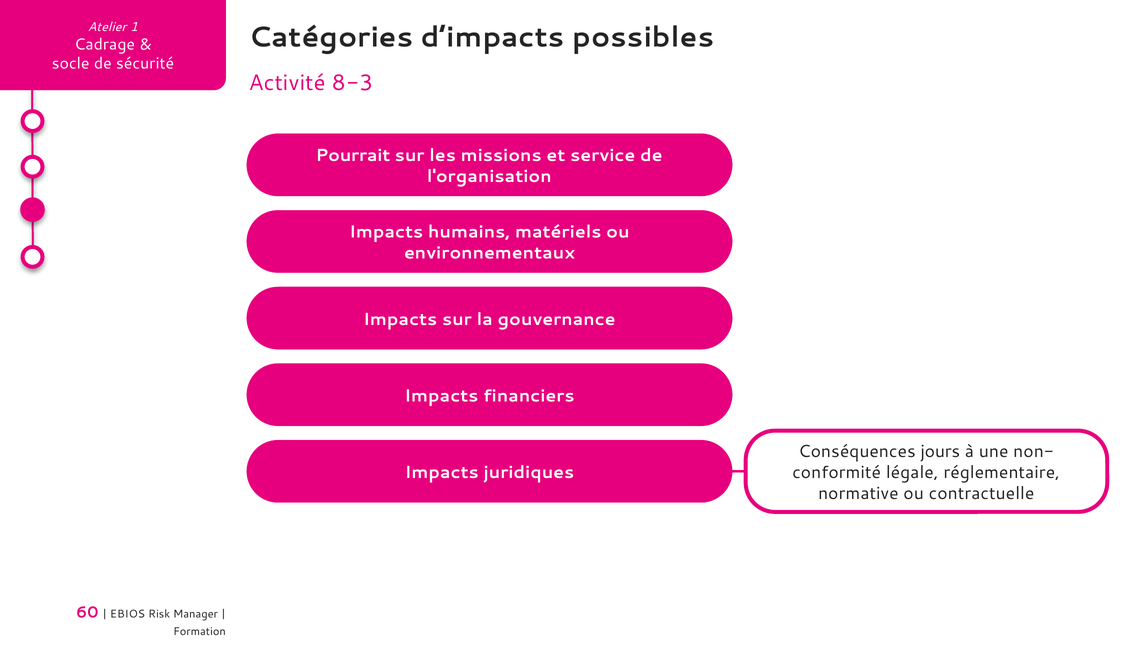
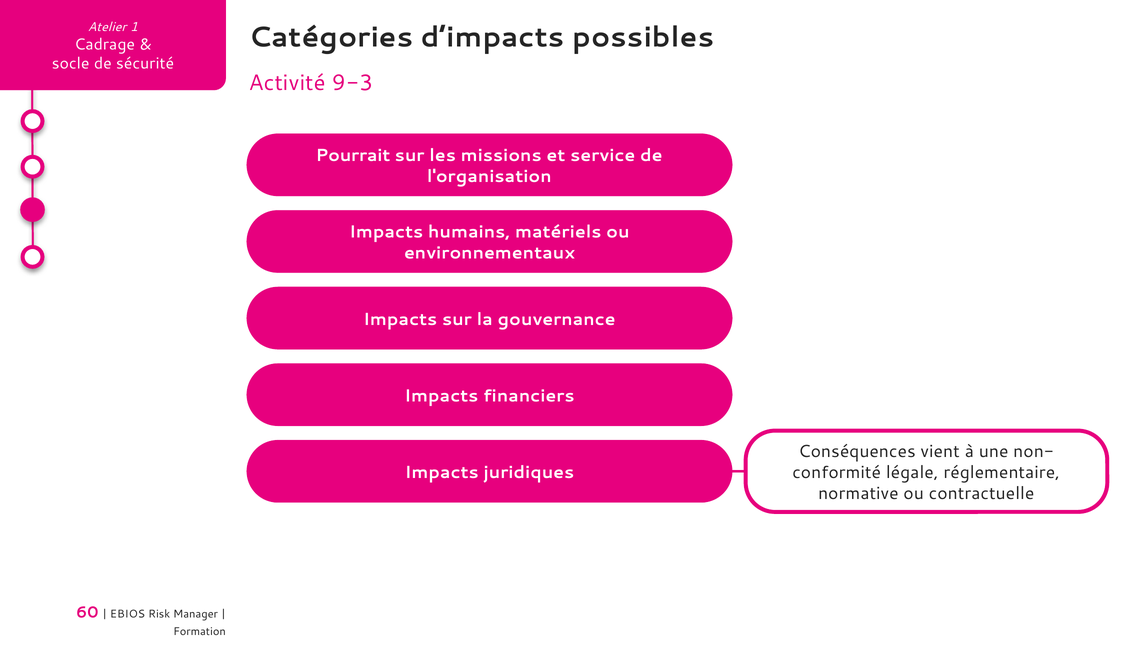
8-3: 8-3 -> 9-3
jours: jours -> vient
